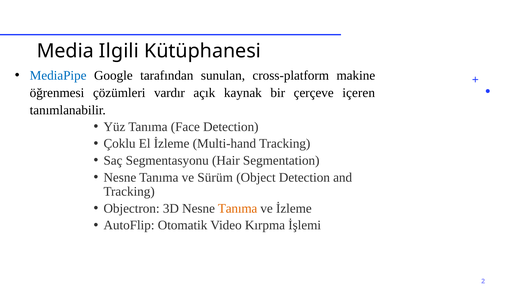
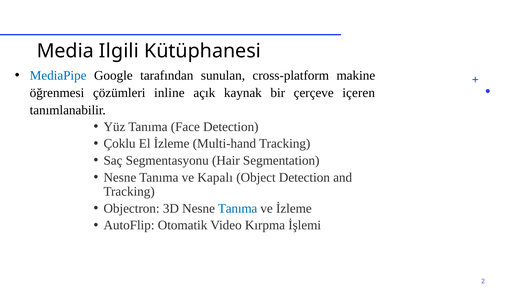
vardır: vardır -> inline
Sürüm: Sürüm -> Kapalı
Tanıma at (238, 209) colour: orange -> blue
